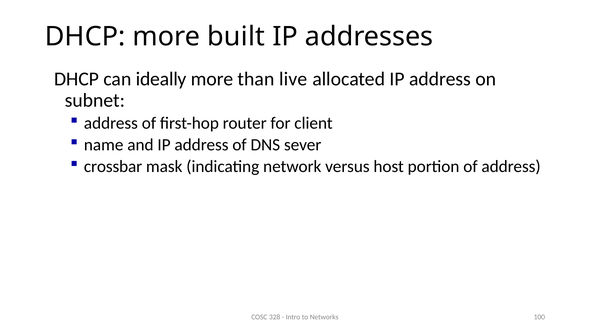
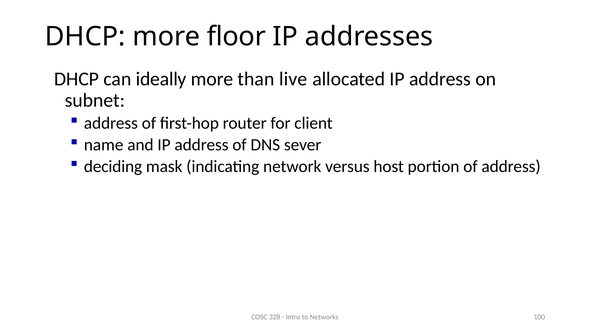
built: built -> floor
crossbar: crossbar -> deciding
